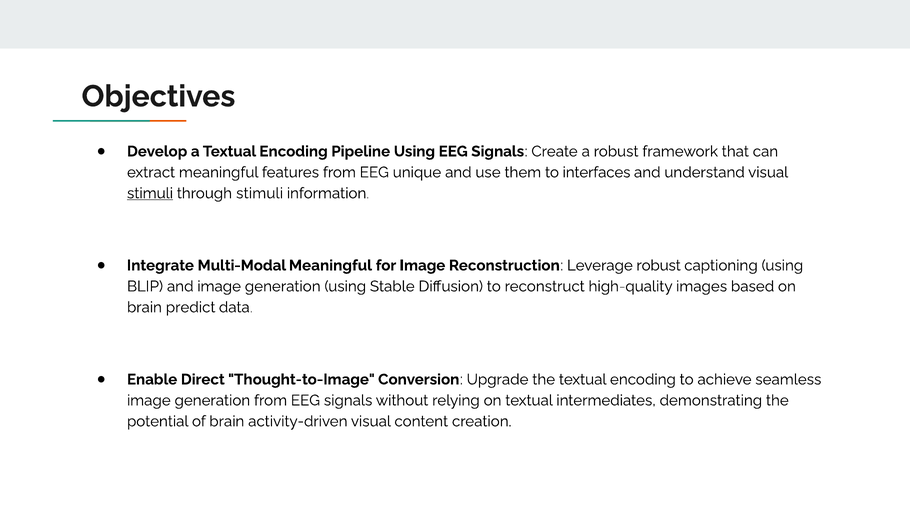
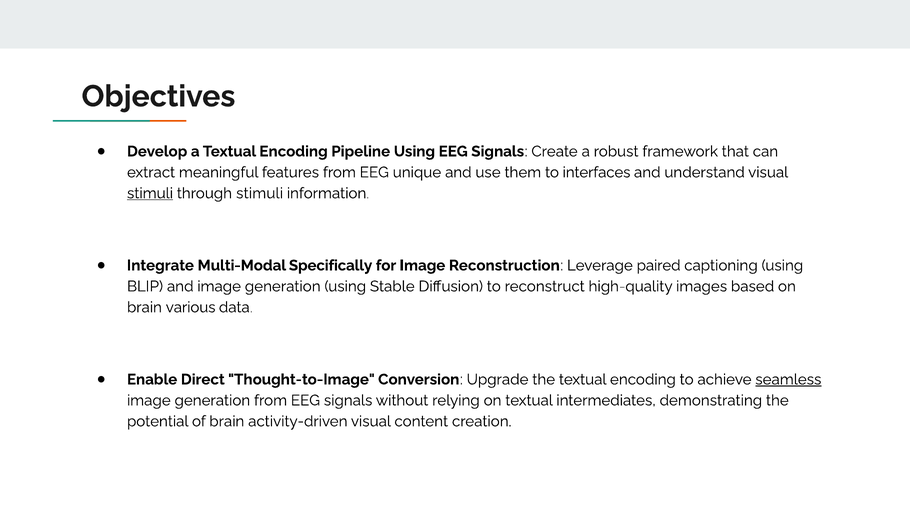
Multi-Modal Meaningful: Meaningful -> Specifically
Leverage robust: robust -> paired
predict: predict -> various
seamless underline: none -> present
